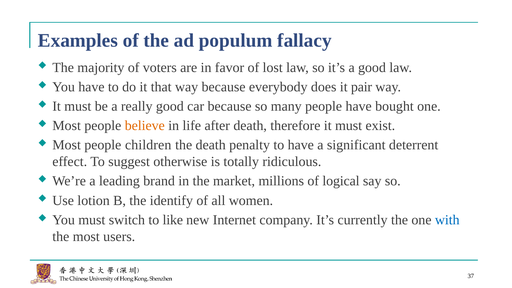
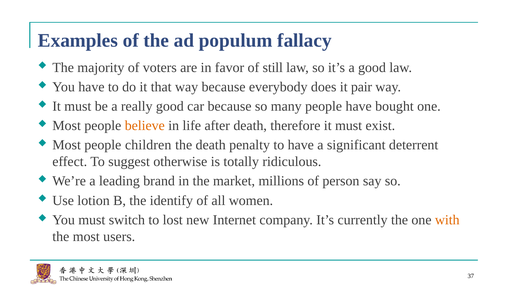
lost: lost -> still
logical: logical -> person
like: like -> lost
with colour: blue -> orange
